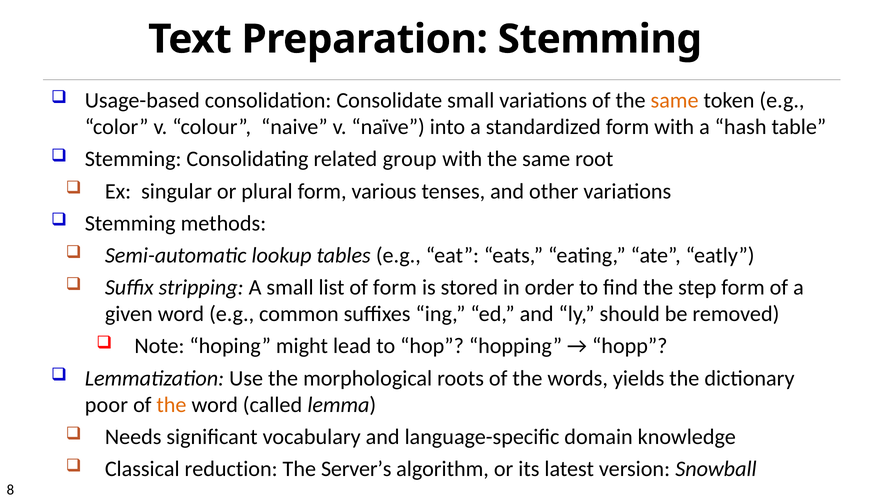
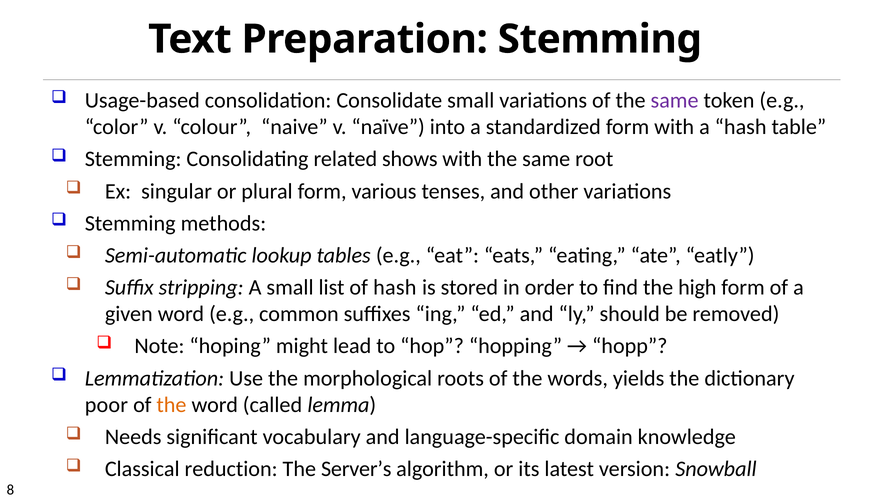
same at (675, 101) colour: orange -> purple
group: group -> shows
of form: form -> hash
step: step -> high
